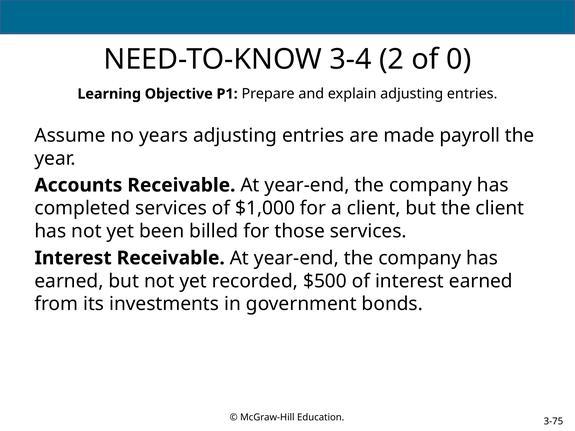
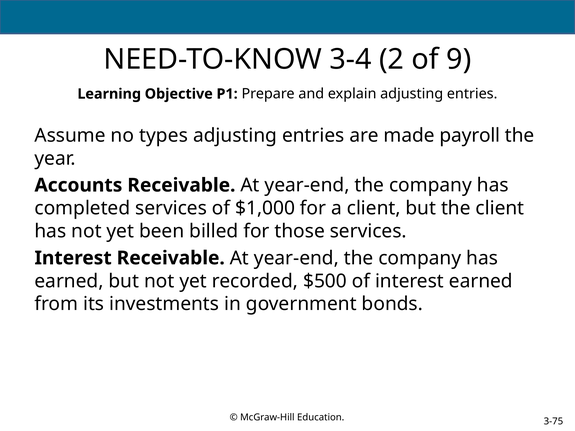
0: 0 -> 9
years: years -> types
